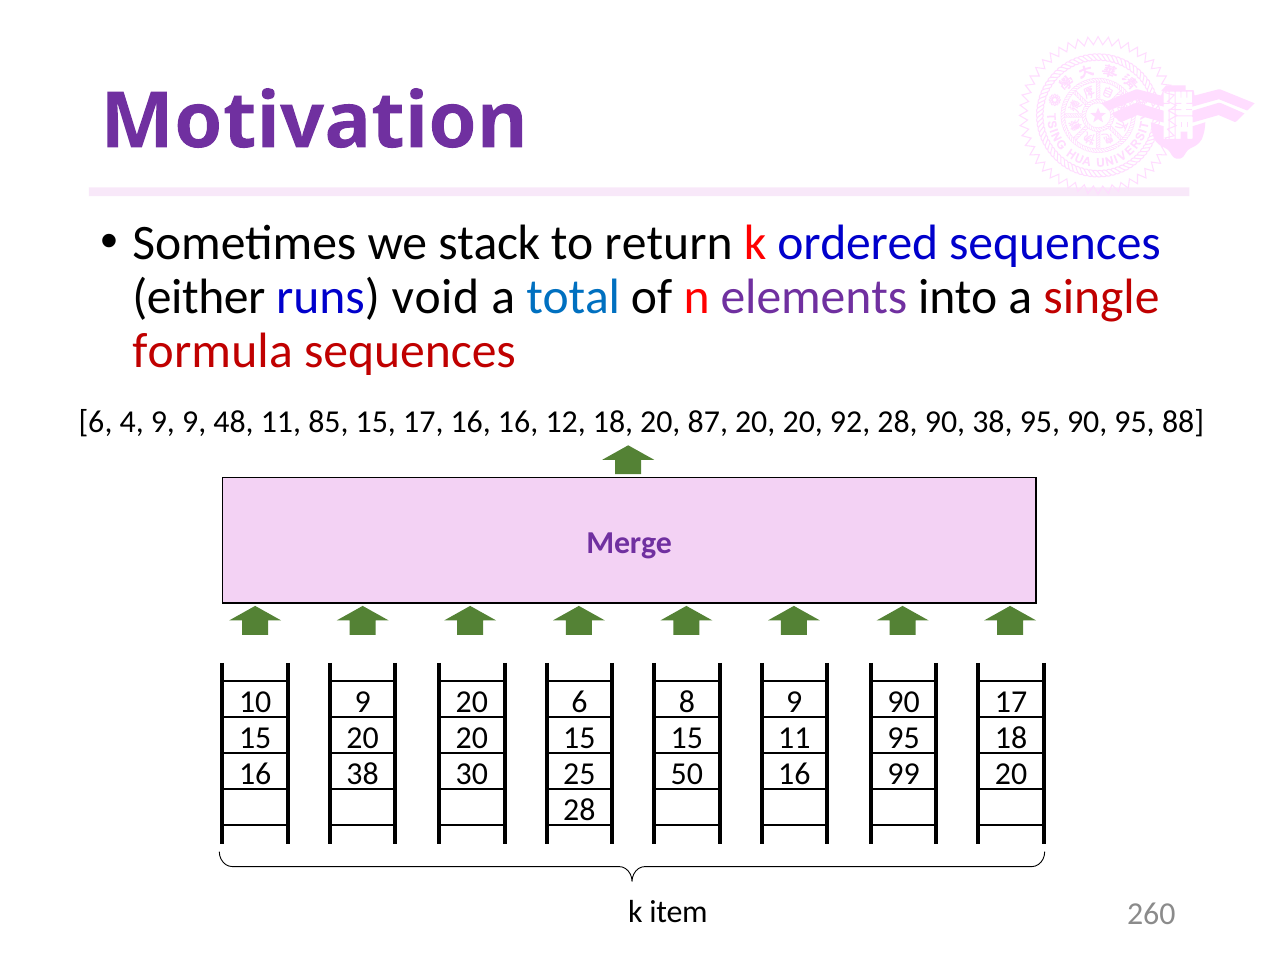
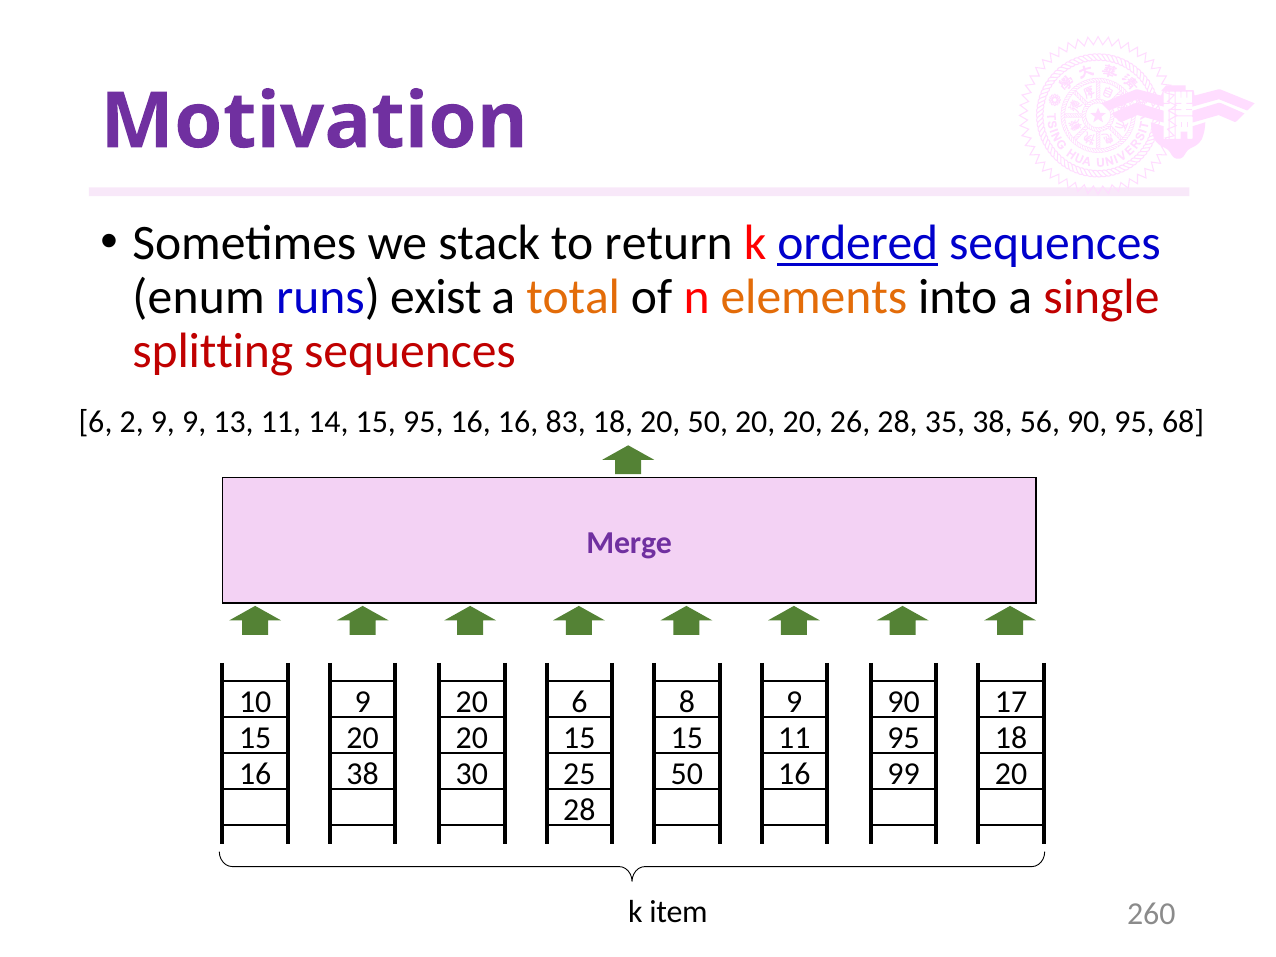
ordered underline: none -> present
either: either -> enum
void: void -> exist
total colour: blue -> orange
elements colour: purple -> orange
formula: formula -> splitting
4: 4 -> 2
48: 48 -> 13
85: 85 -> 14
15 17: 17 -> 95
12: 12 -> 83
20 87: 87 -> 50
92: 92 -> 26
28 90: 90 -> 35
38 95: 95 -> 56
88: 88 -> 68
